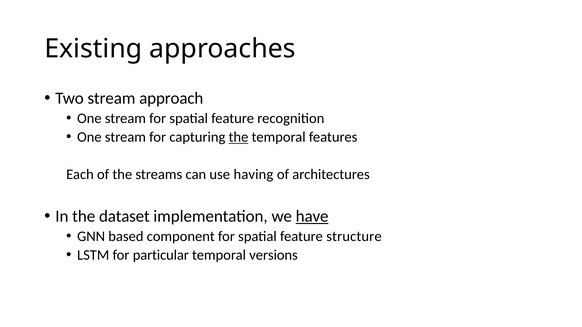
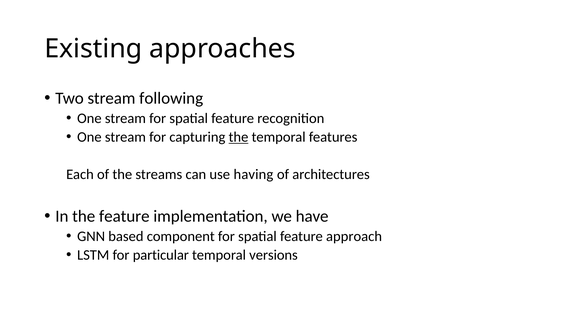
approach: approach -> following
the dataset: dataset -> feature
have underline: present -> none
structure: structure -> approach
